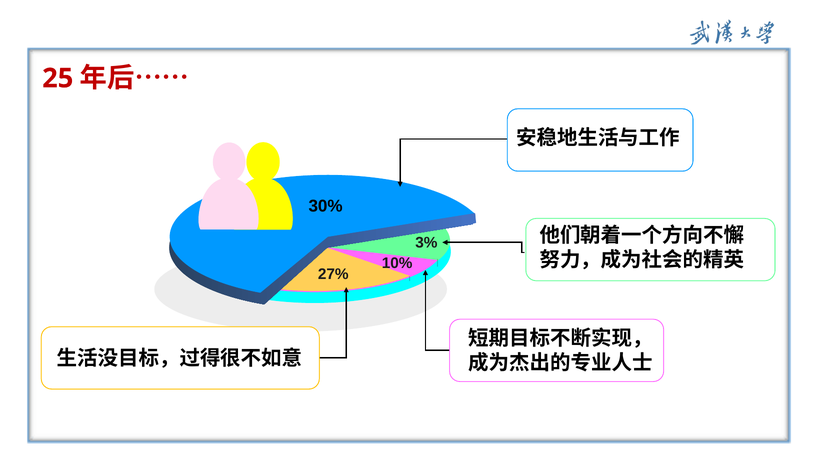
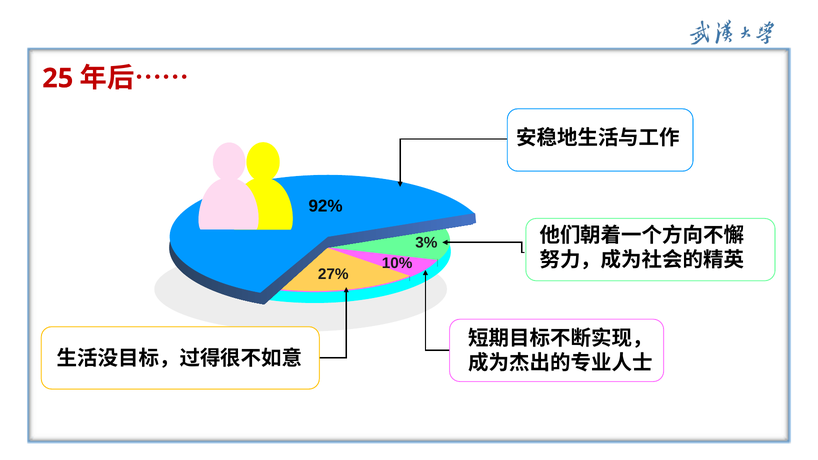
30%: 30% -> 92%
